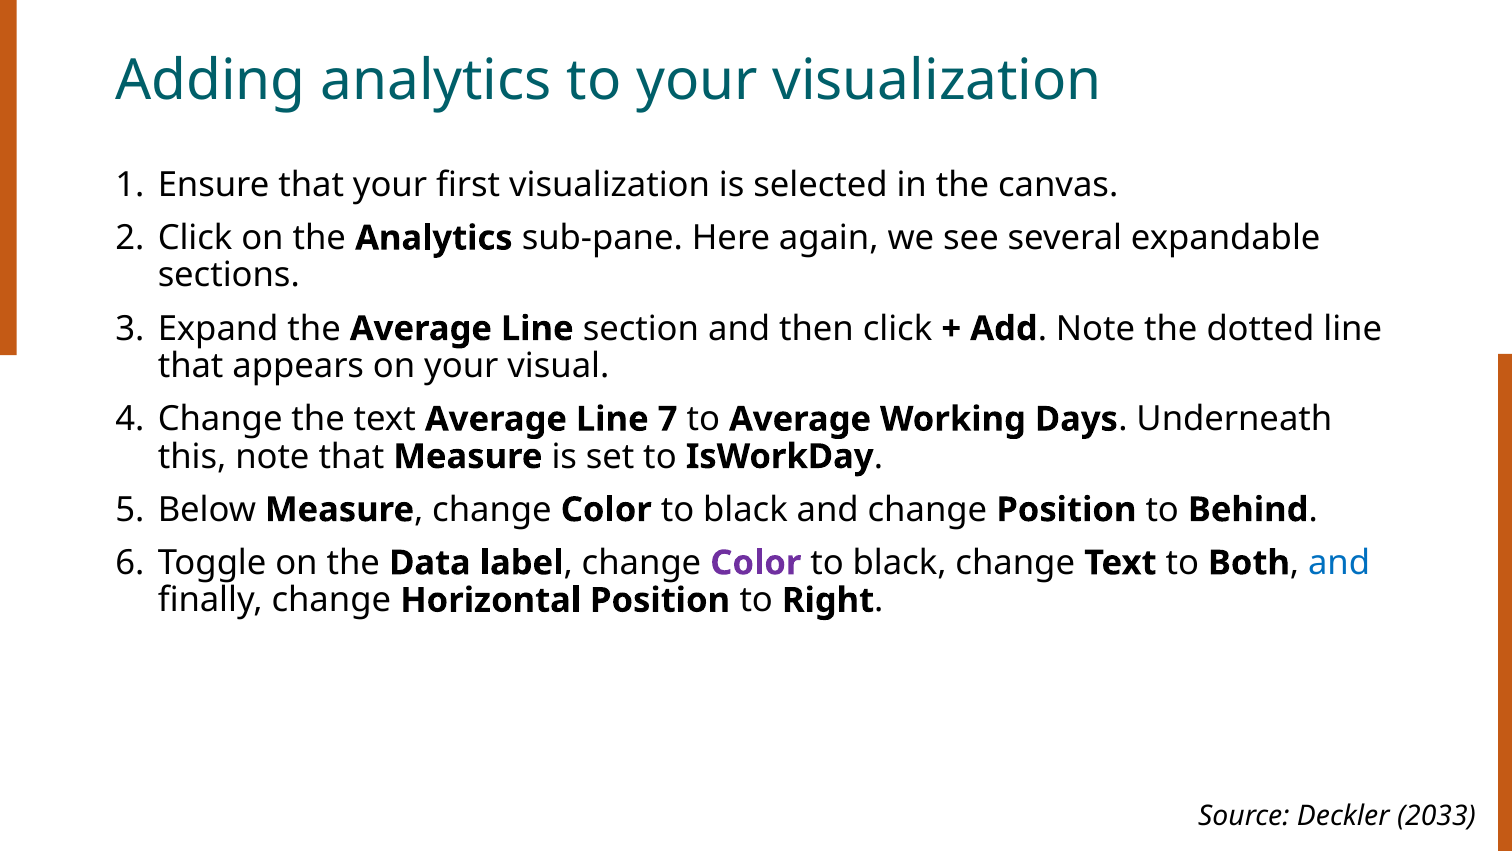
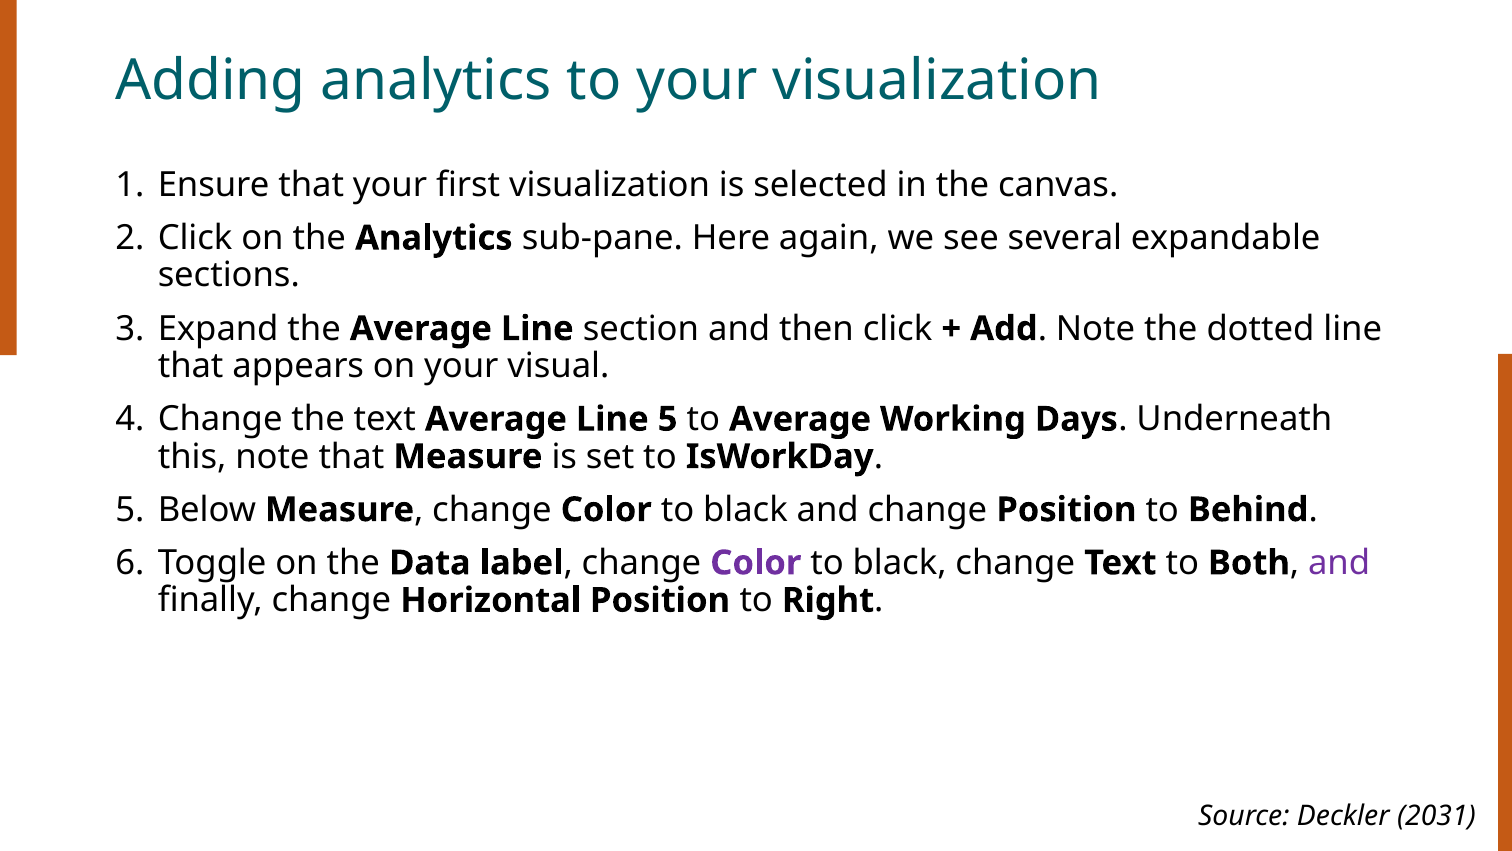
Line 7: 7 -> 5
and at (1339, 563) colour: blue -> purple
2033: 2033 -> 2031
